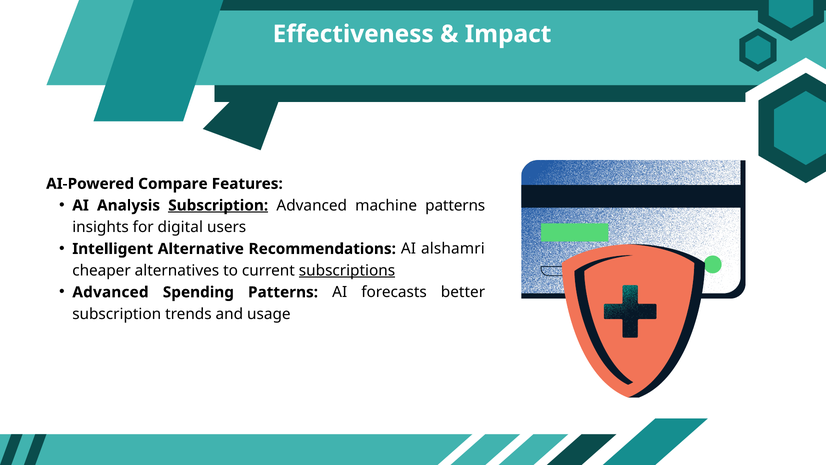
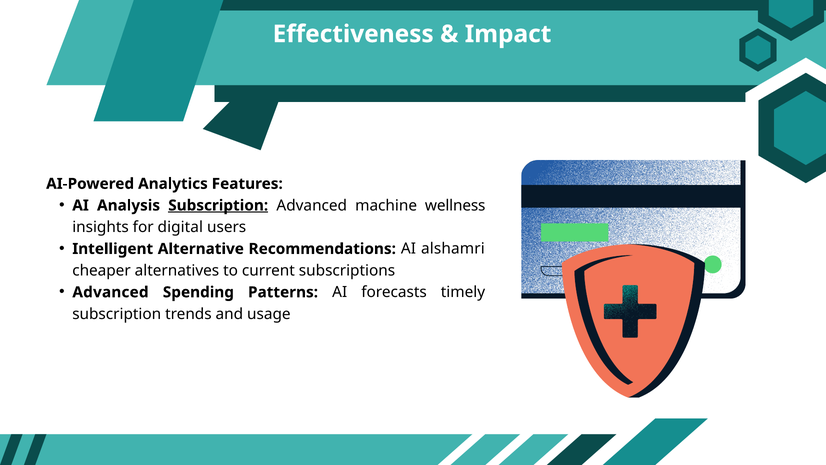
Compare: Compare -> Analytics
machine patterns: patterns -> wellness
subscriptions underline: present -> none
better: better -> timely
